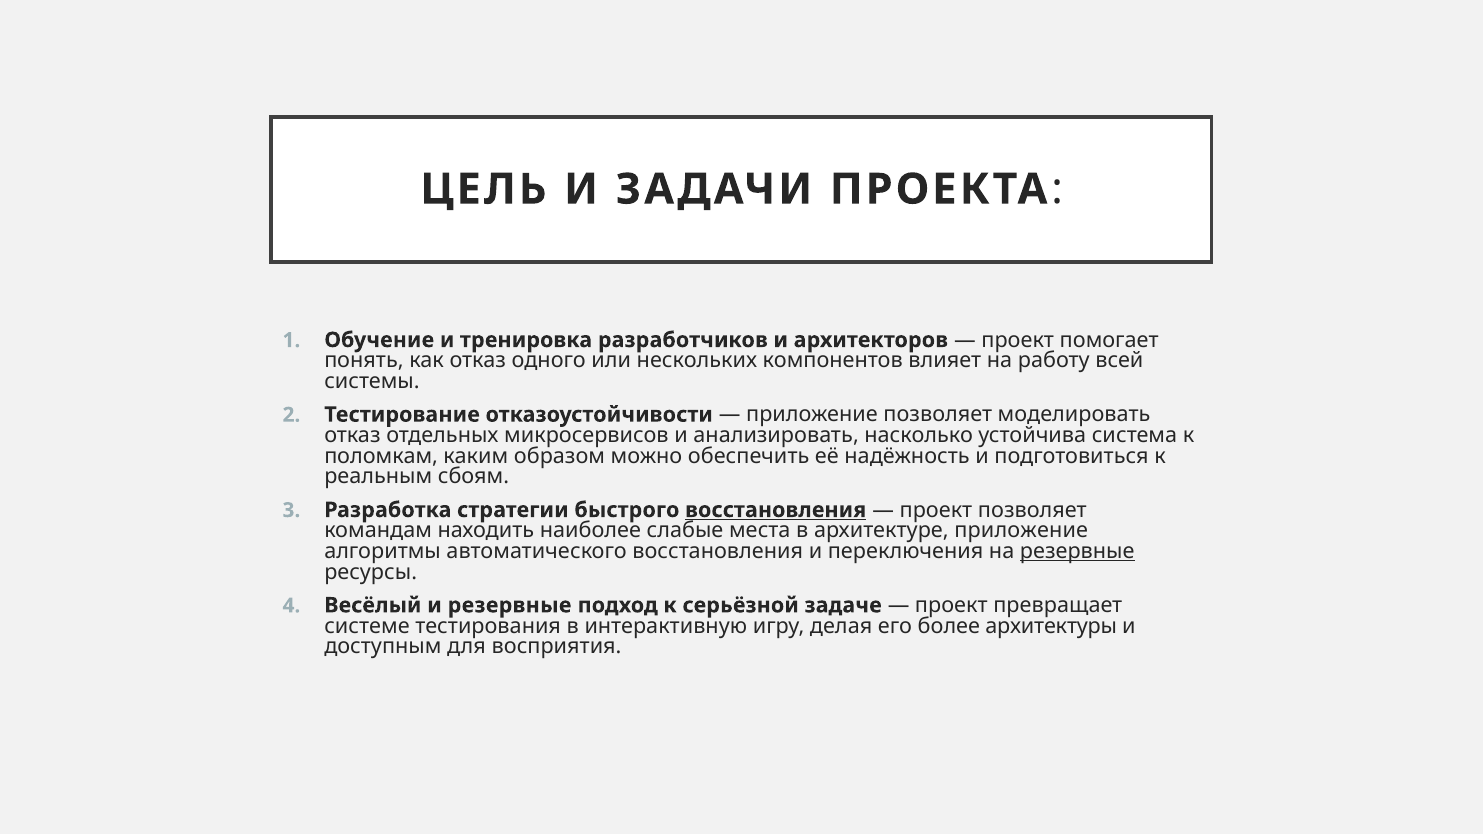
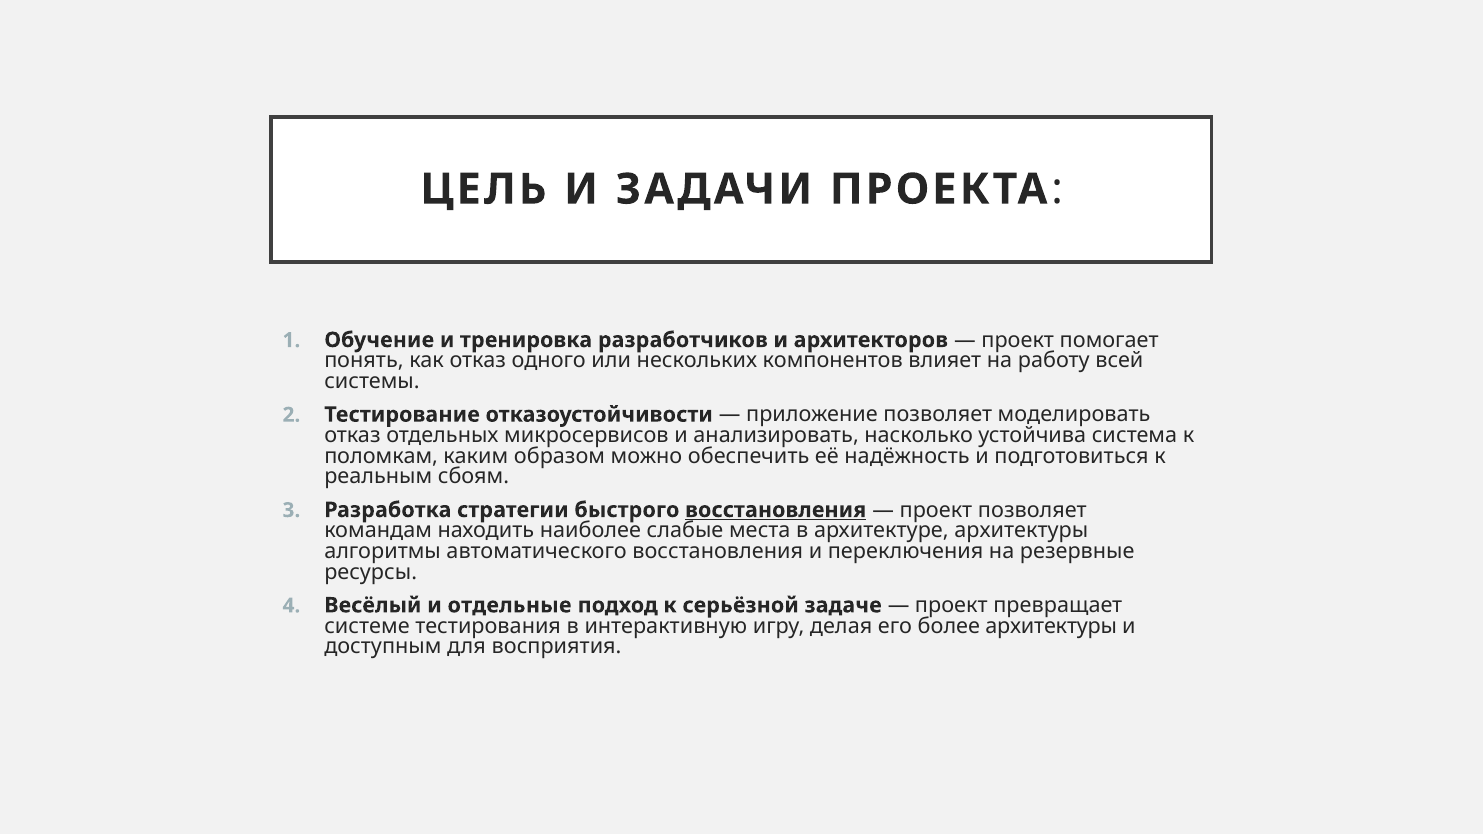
архитектуре приложение: приложение -> архитектуры
резервные at (1077, 552) underline: present -> none
и резервные: резервные -> отдельные
